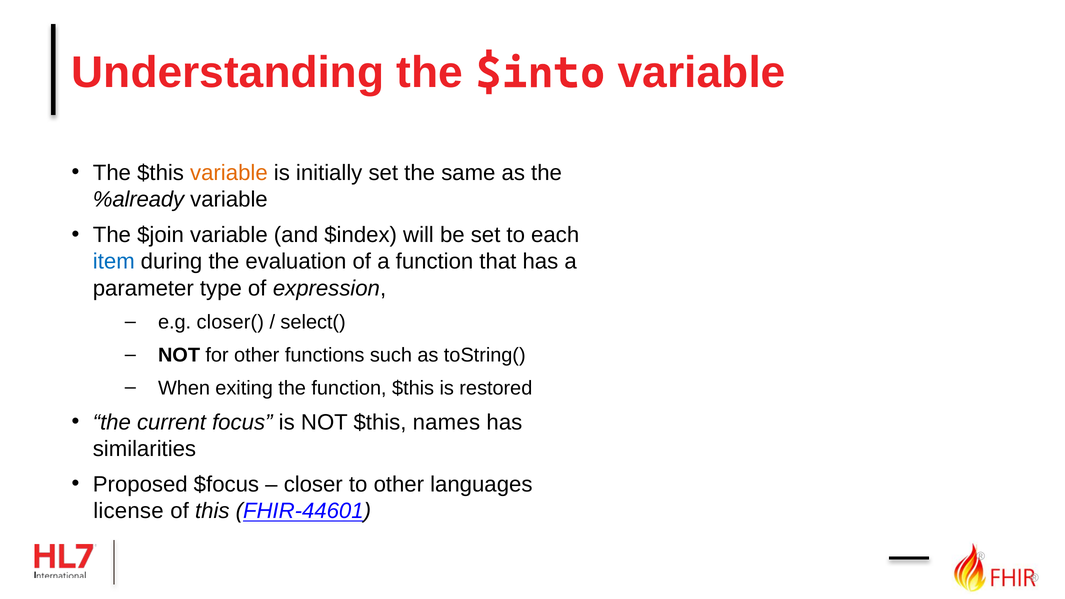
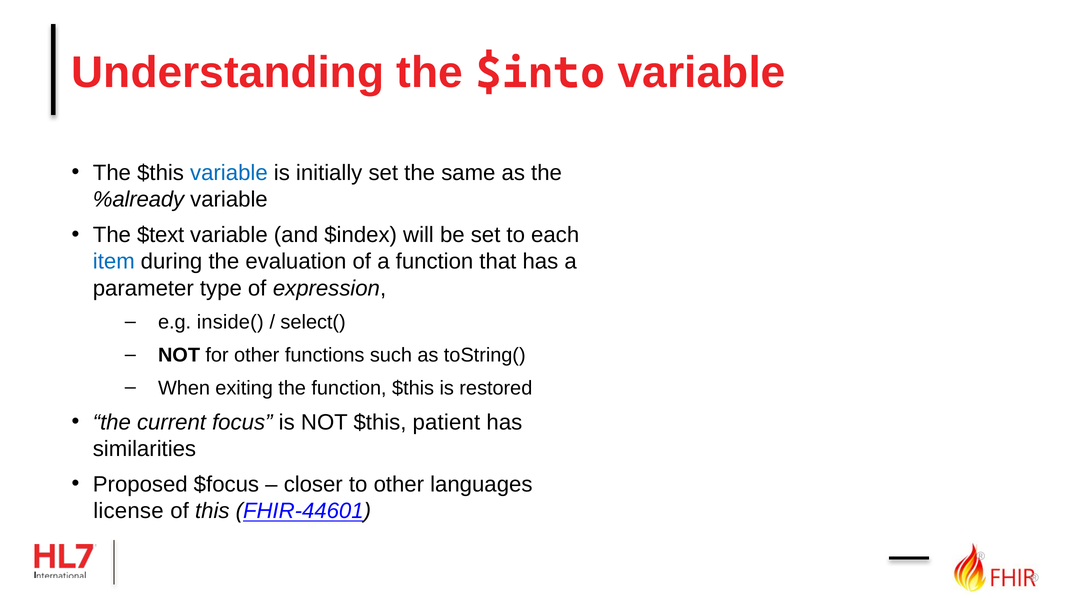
variable at (229, 173) colour: orange -> blue
$join: $join -> $text
closer(: closer( -> inside(
names: names -> patient
